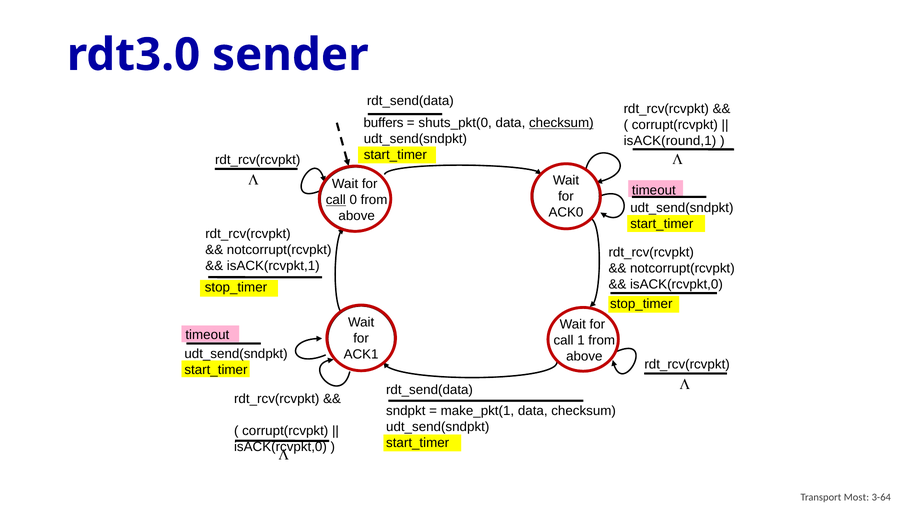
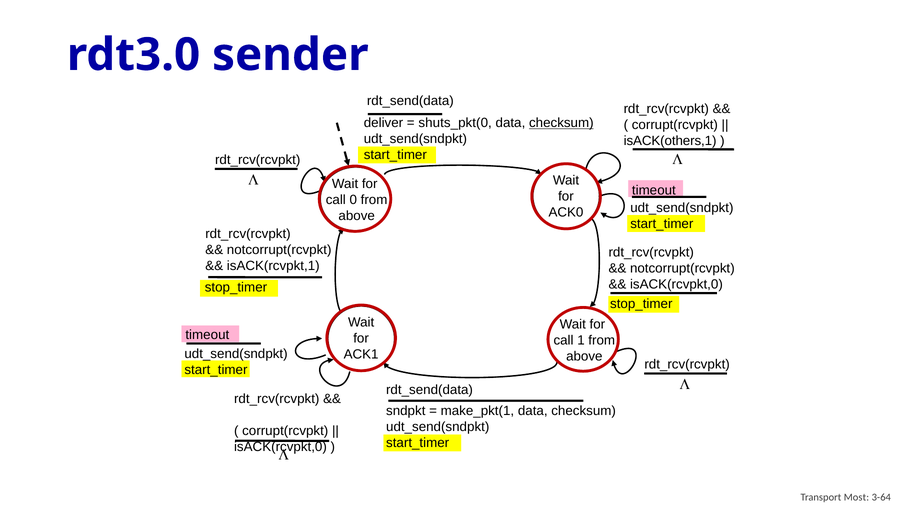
buffers: buffers -> deliver
isACK(round,1: isACK(round,1 -> isACK(others,1
call at (336, 200) underline: present -> none
